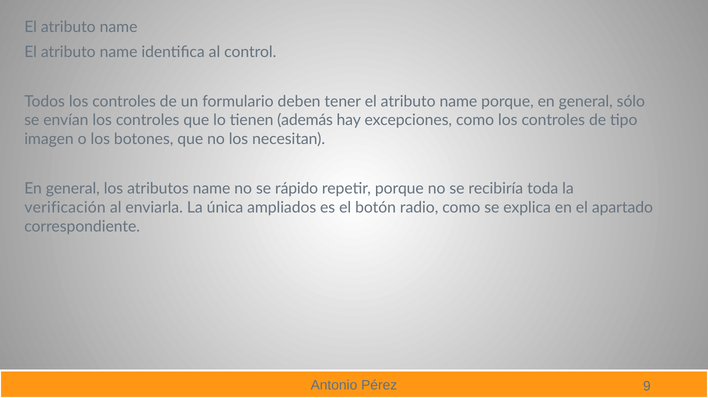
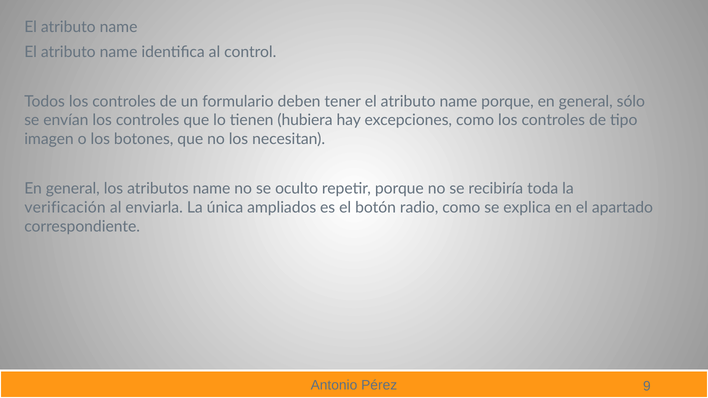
además: además -> hubiera
rápido: rápido -> oculto
